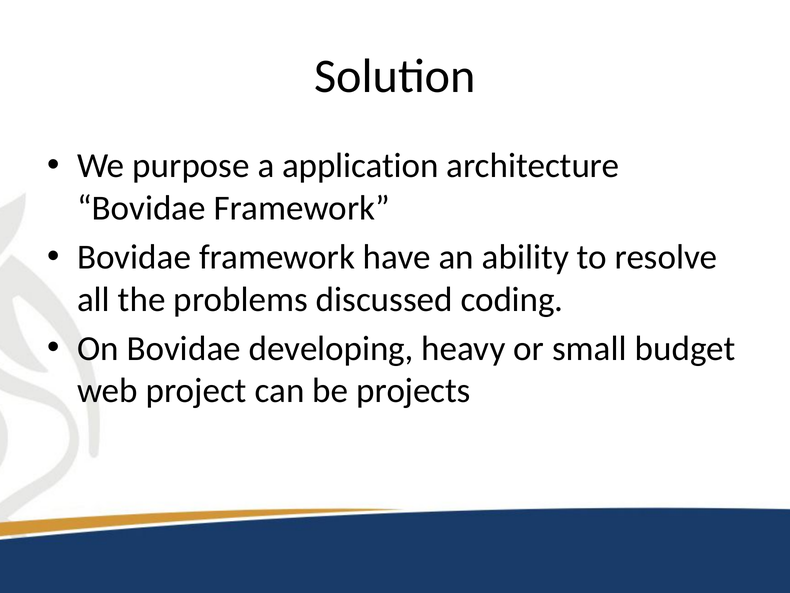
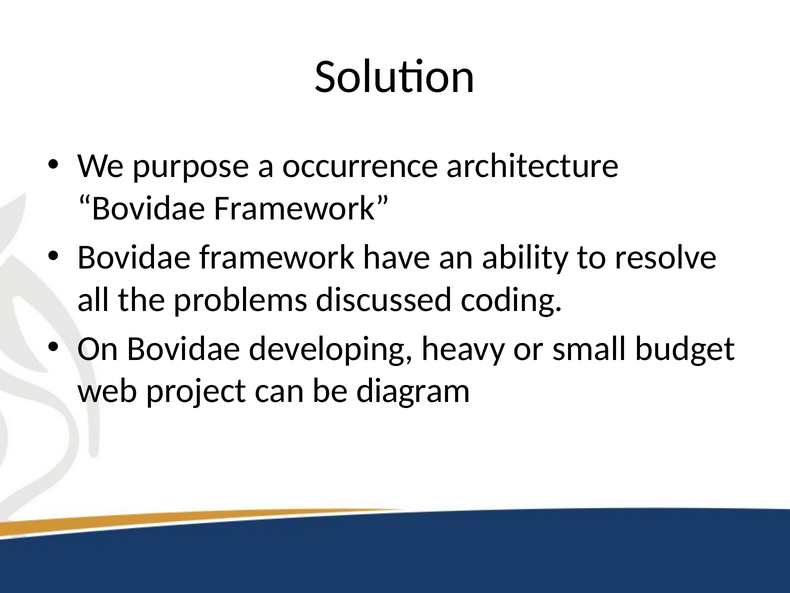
application: application -> occurrence
projects: projects -> diagram
